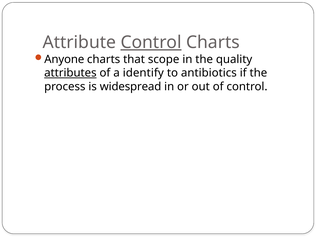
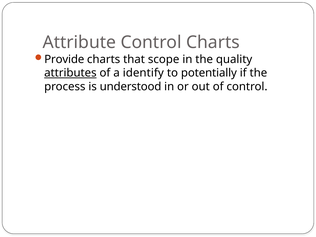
Control at (151, 42) underline: present -> none
Anyone: Anyone -> Provide
antibiotics: antibiotics -> potentially
widespread: widespread -> understood
